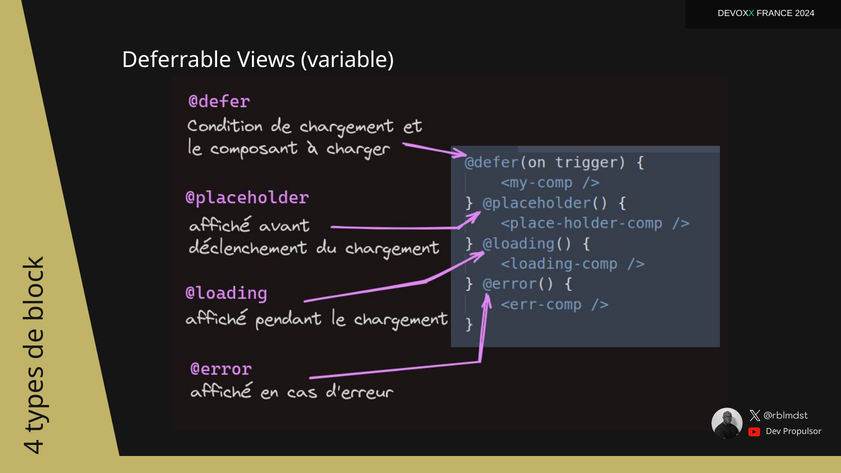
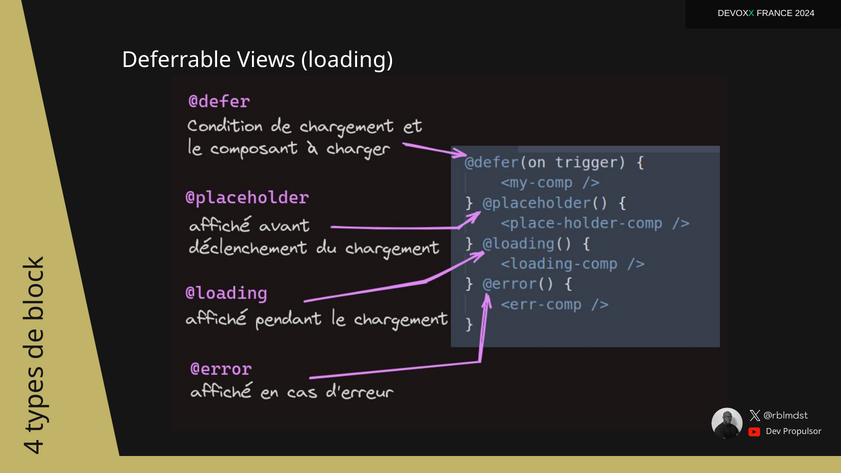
variable: variable -> loading
